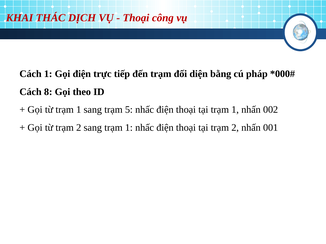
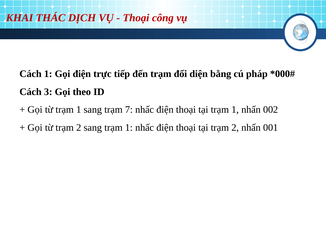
8: 8 -> 3
5: 5 -> 7
